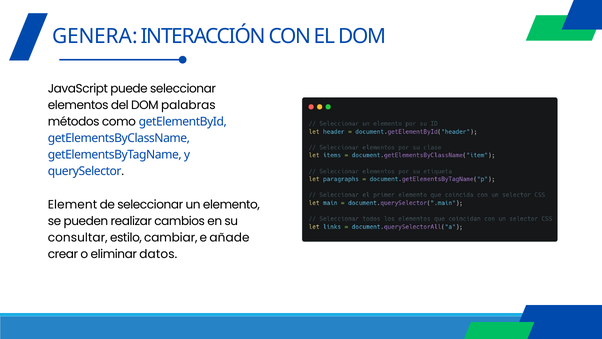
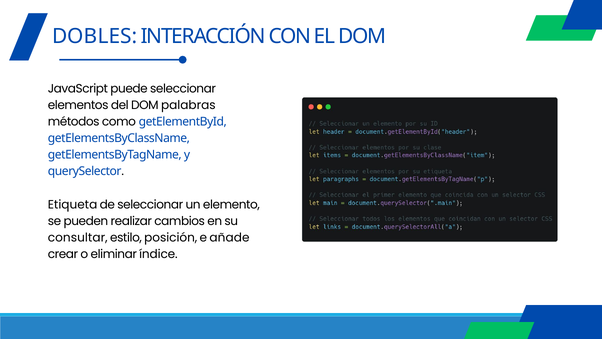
GENERA: GENERA -> DOBLES
Element: Element -> Etiqueta
cambiar: cambiar -> posición
datos: datos -> índice
